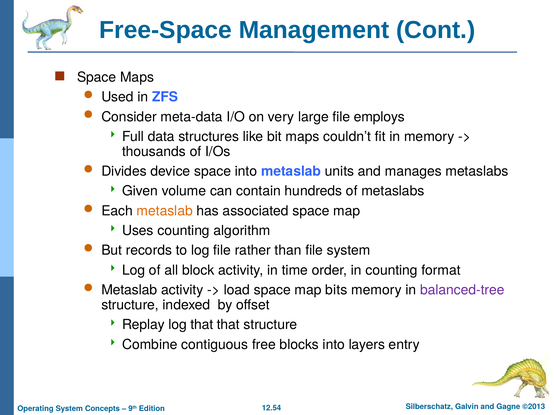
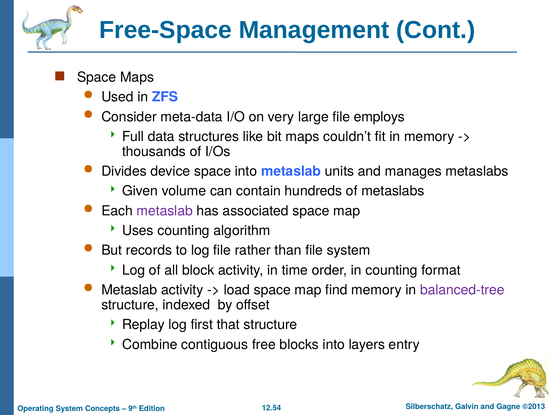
metaslab at (165, 211) colour: orange -> purple
bits: bits -> find
log that: that -> first
